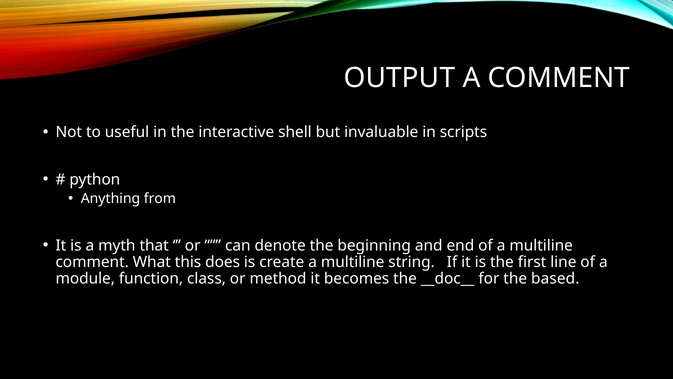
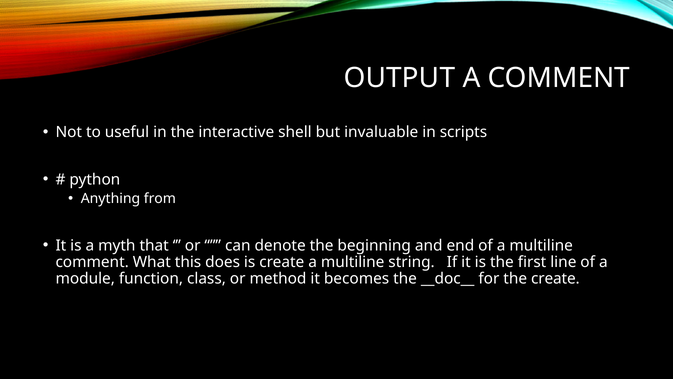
the based: based -> create
